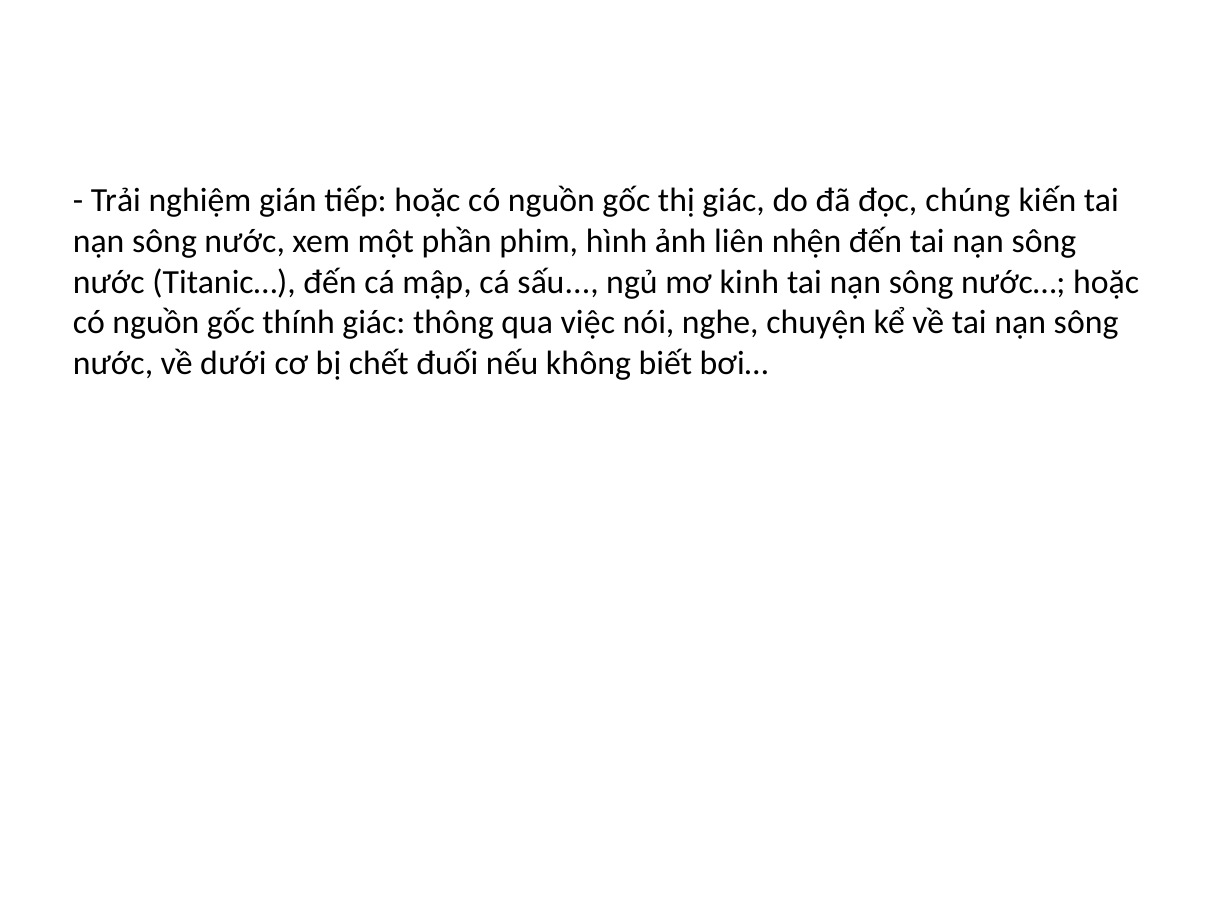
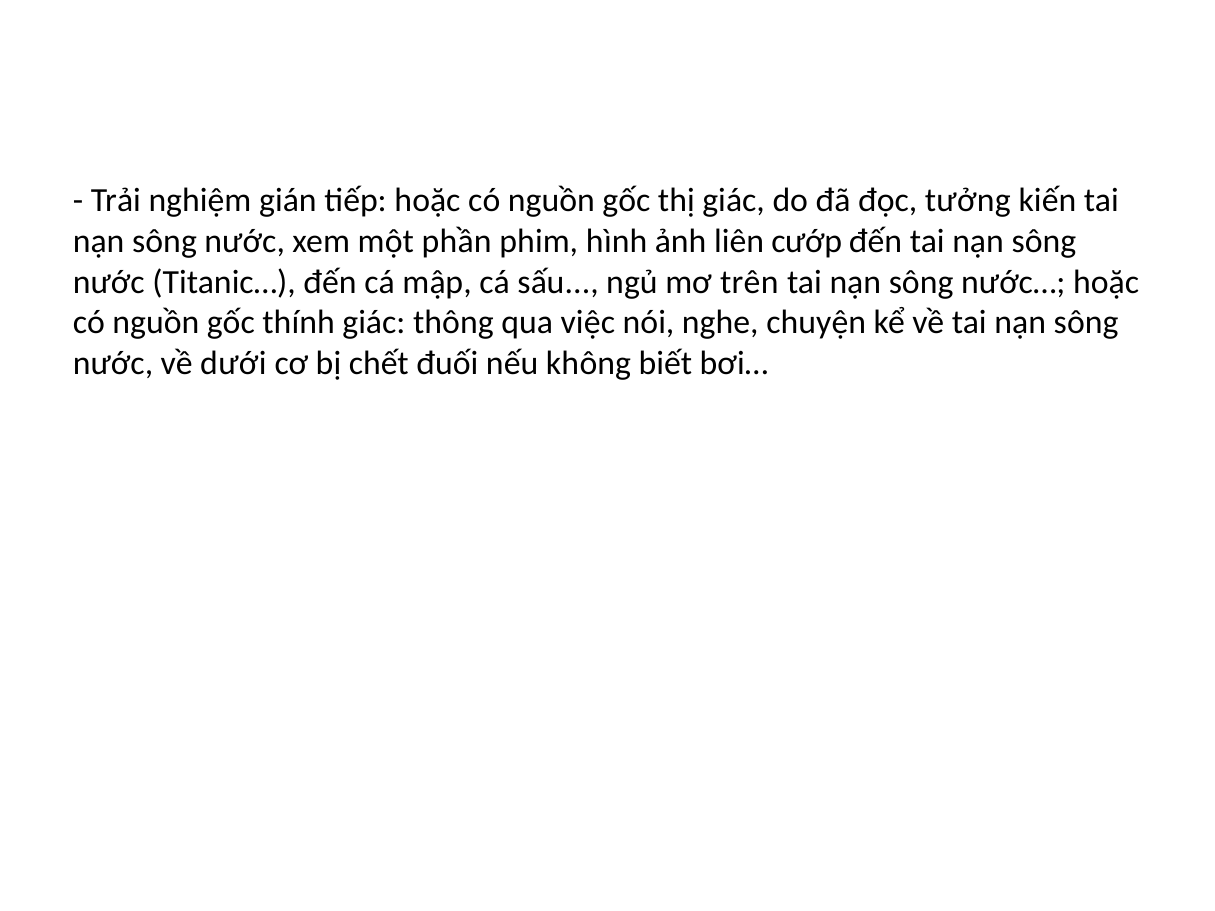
chúng: chúng -> tưởng
nhện: nhện -> cướp
kinh: kinh -> trên
